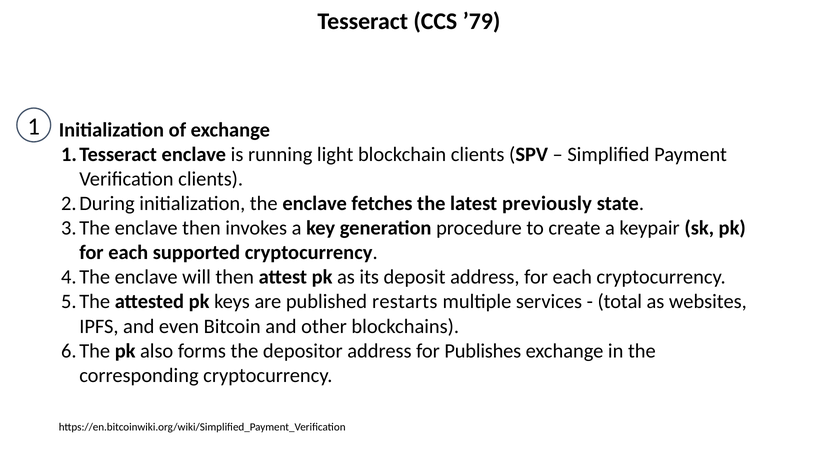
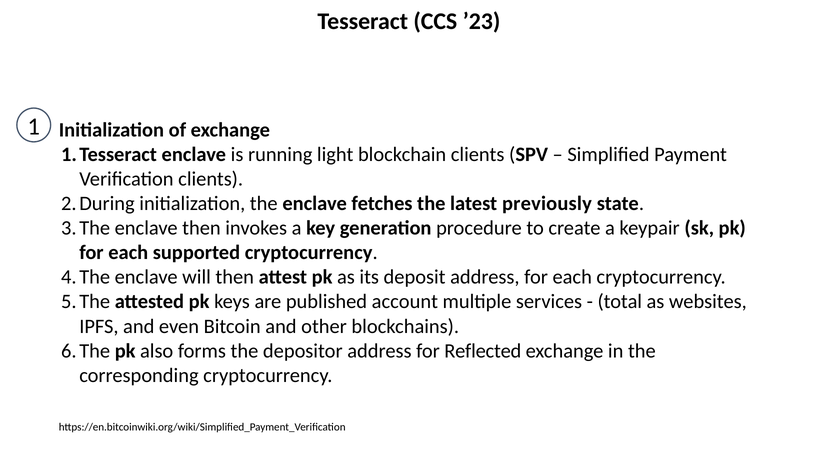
’79: ’79 -> ’23
restarts: restarts -> account
Publishes: Publishes -> Reflected
